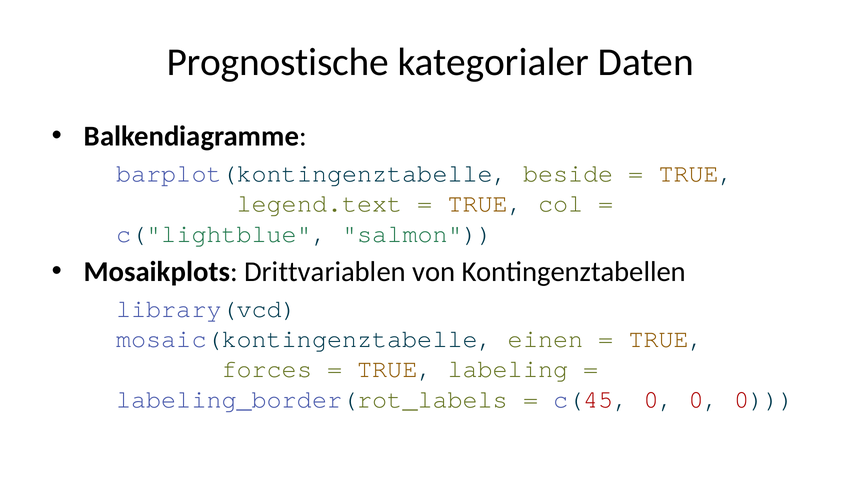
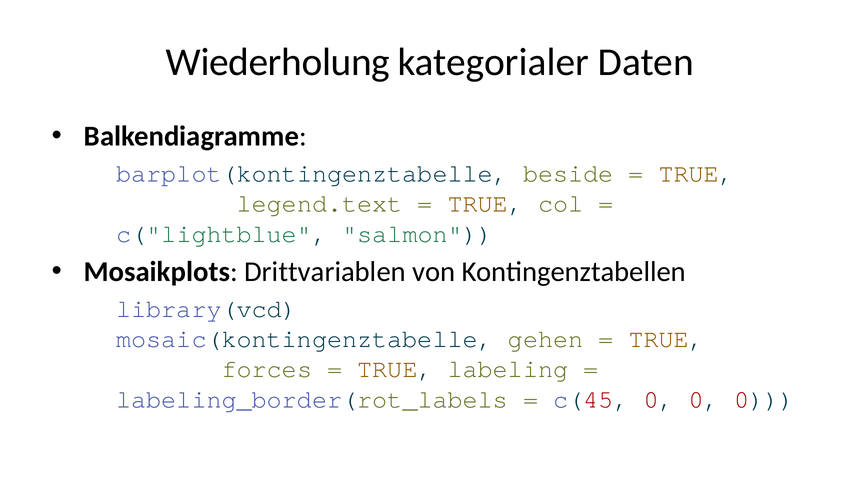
Prognostische: Prognostische -> Wiederholung
einen: einen -> gehen
